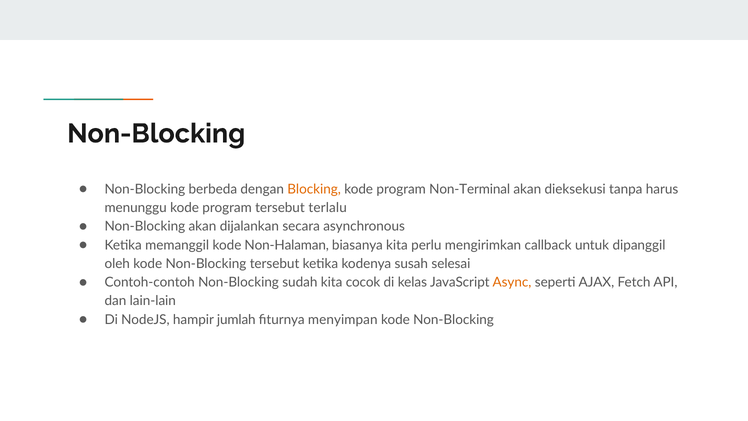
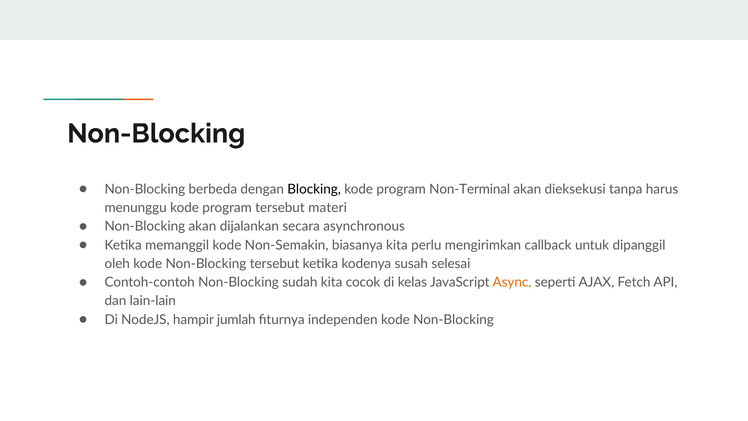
Blocking colour: orange -> black
terlalu: terlalu -> materi
Non-Halaman: Non-Halaman -> Non-Semakin
menyimpan: menyimpan -> independen
